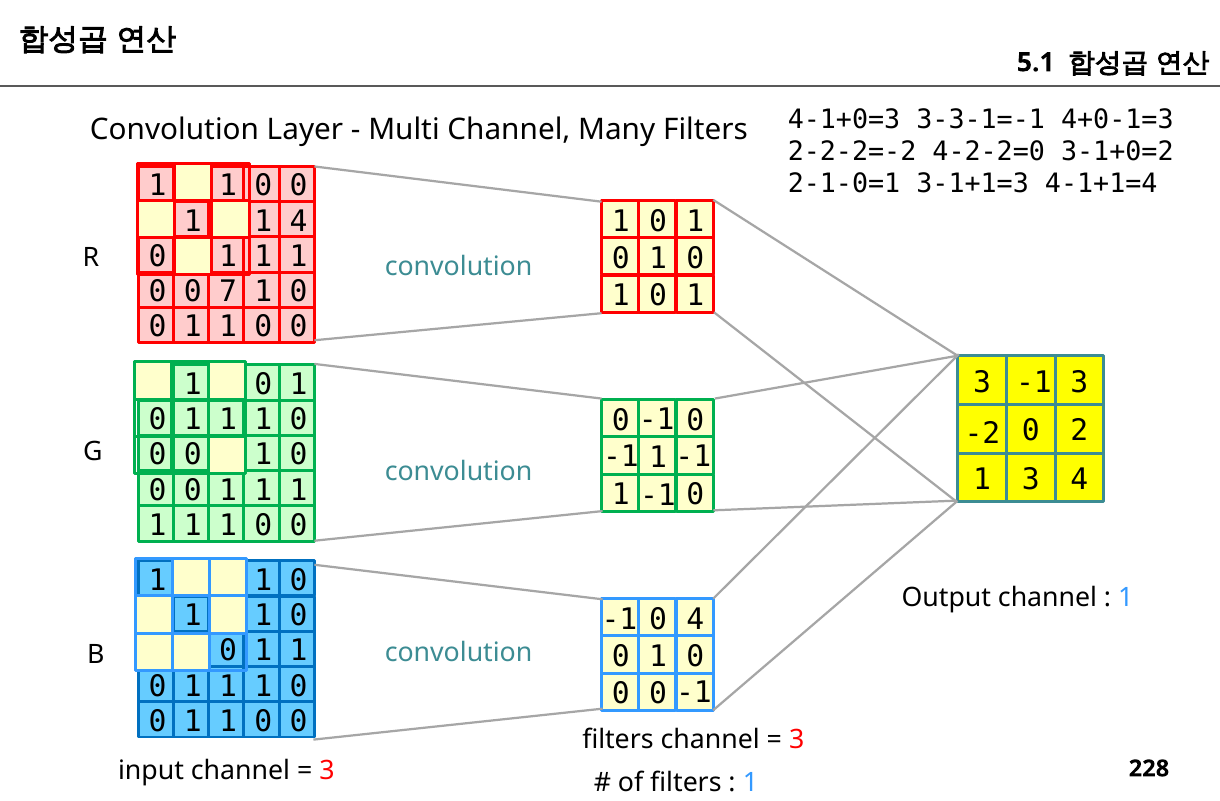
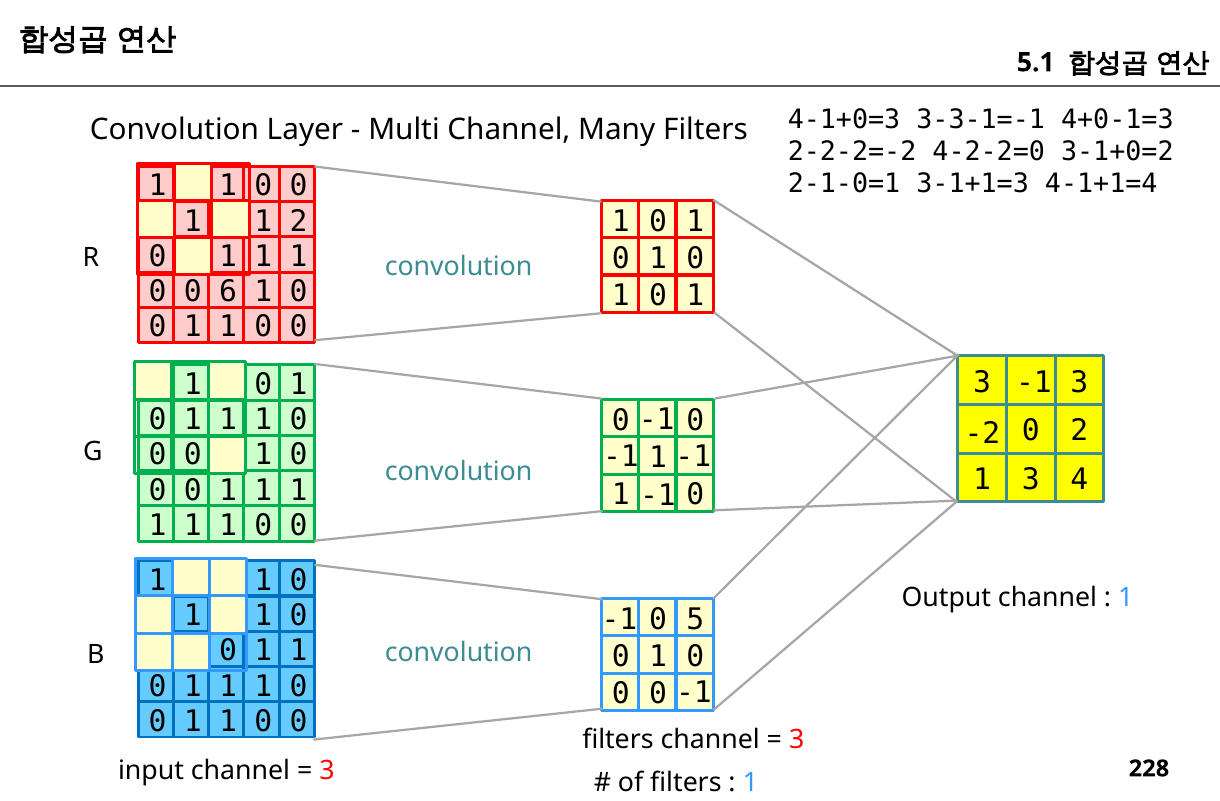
1 4: 4 -> 2
7: 7 -> 6
0 4: 4 -> 5
